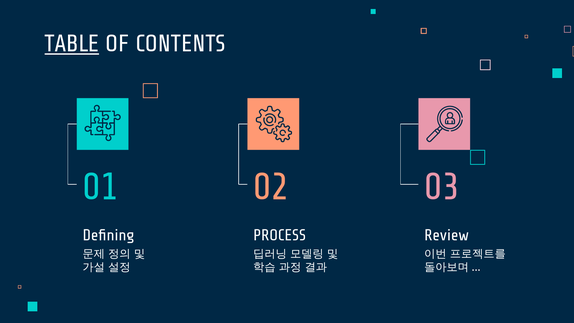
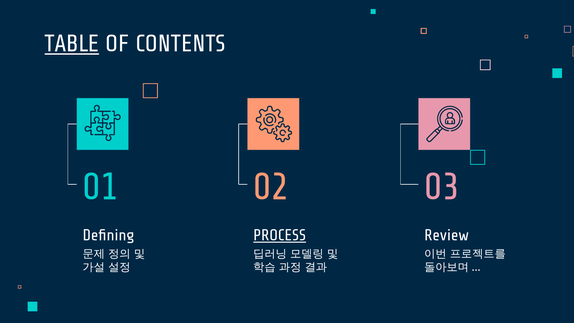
PROCESS underline: none -> present
